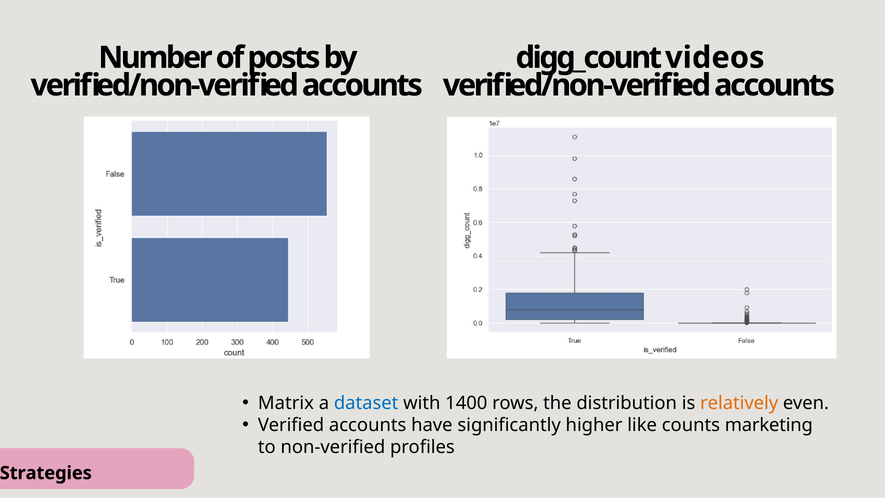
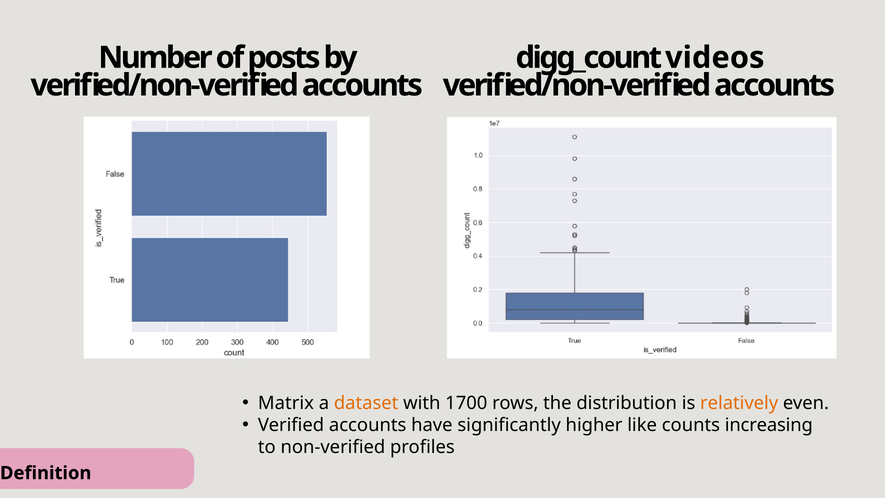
dataset colour: blue -> orange
1400: 1400 -> 1700
marketing: marketing -> increasing
Strategies: Strategies -> Definition
